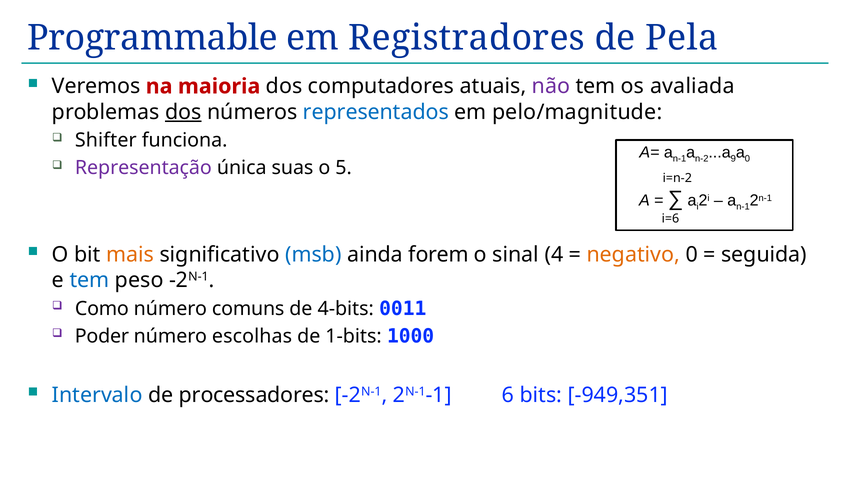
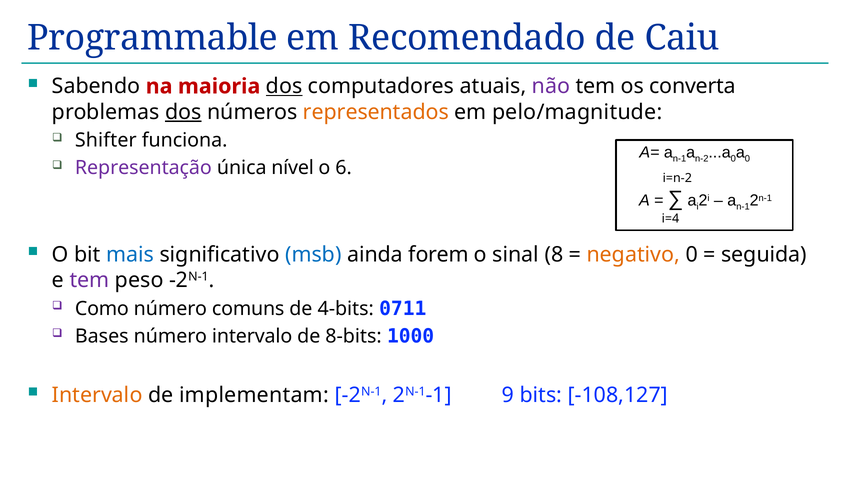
Registradores: Registradores -> Recomendado
Pela: Pela -> Caiu
Veremos: Veremos -> Sabendo
dos at (284, 86) underline: none -> present
avaliada: avaliada -> converta
representados colour: blue -> orange
9 at (733, 159): 9 -> 0
suas: suas -> nível
5: 5 -> 6
i=6: i=6 -> i=4
mais colour: orange -> blue
4: 4 -> 8
tem at (89, 280) colour: blue -> purple
0011: 0011 -> 0711
Poder: Poder -> Bases
número escolhas: escolhas -> intervalo
1-bits: 1-bits -> 8-bits
Intervalo at (97, 395) colour: blue -> orange
processadores: processadores -> implementam
6: 6 -> 9
-949,351: -949,351 -> -108,127
